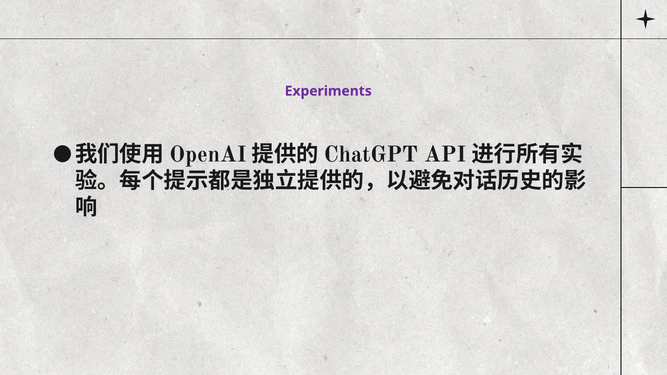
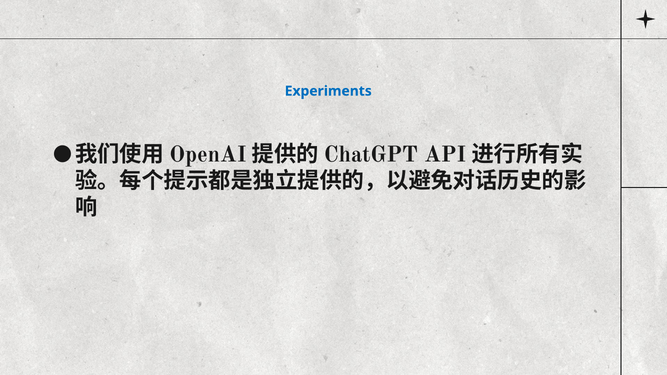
Experiments colour: purple -> blue
